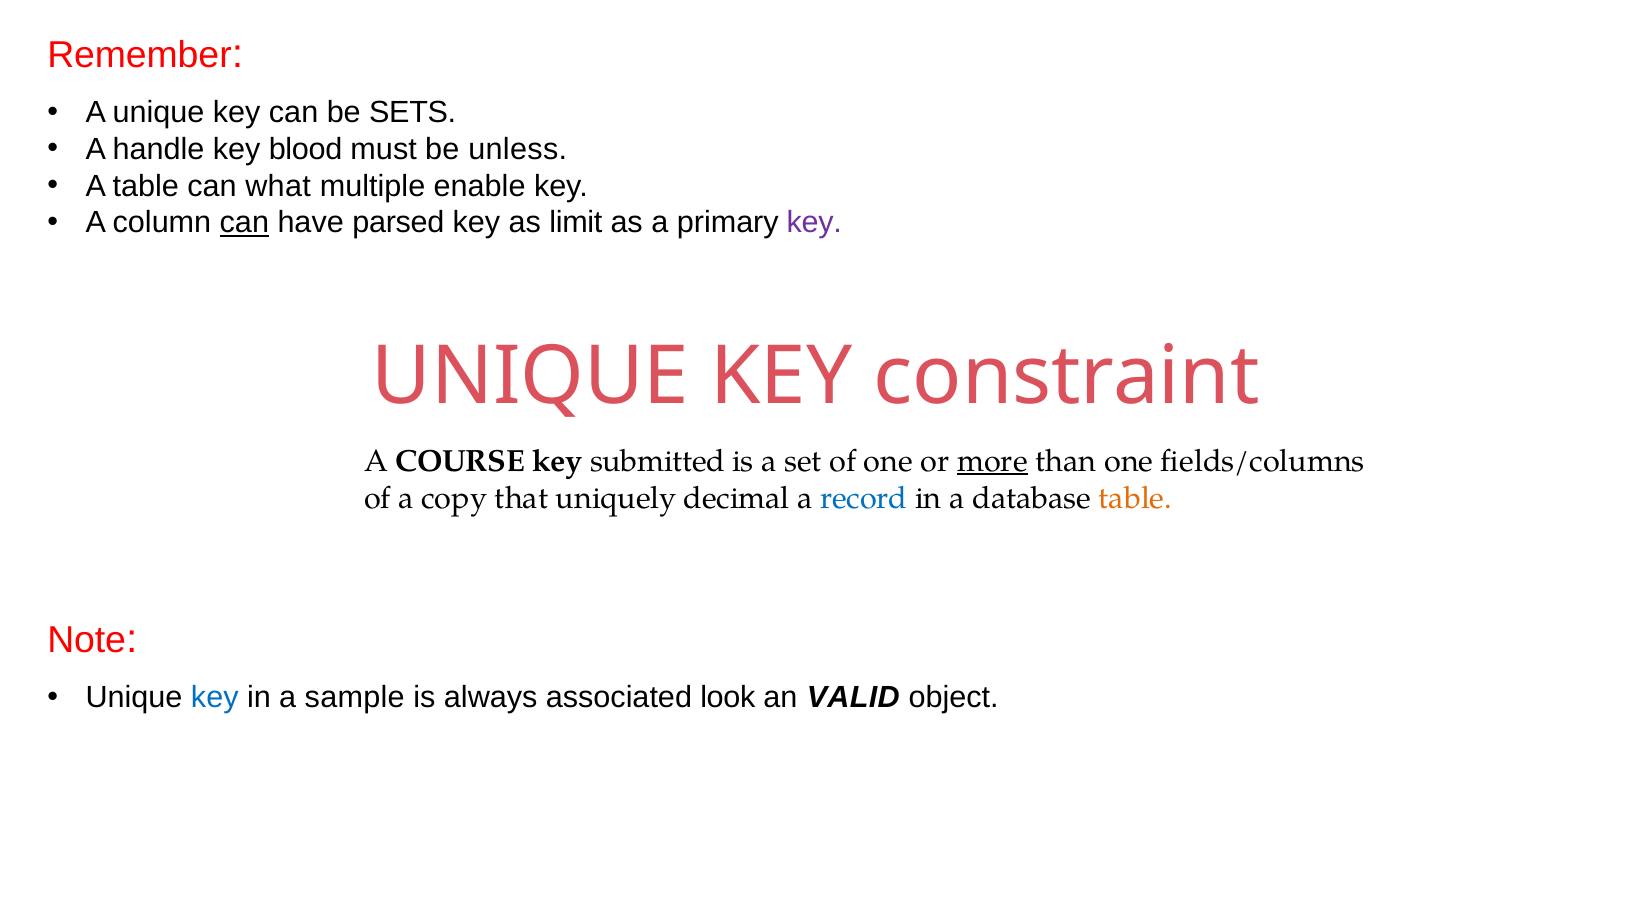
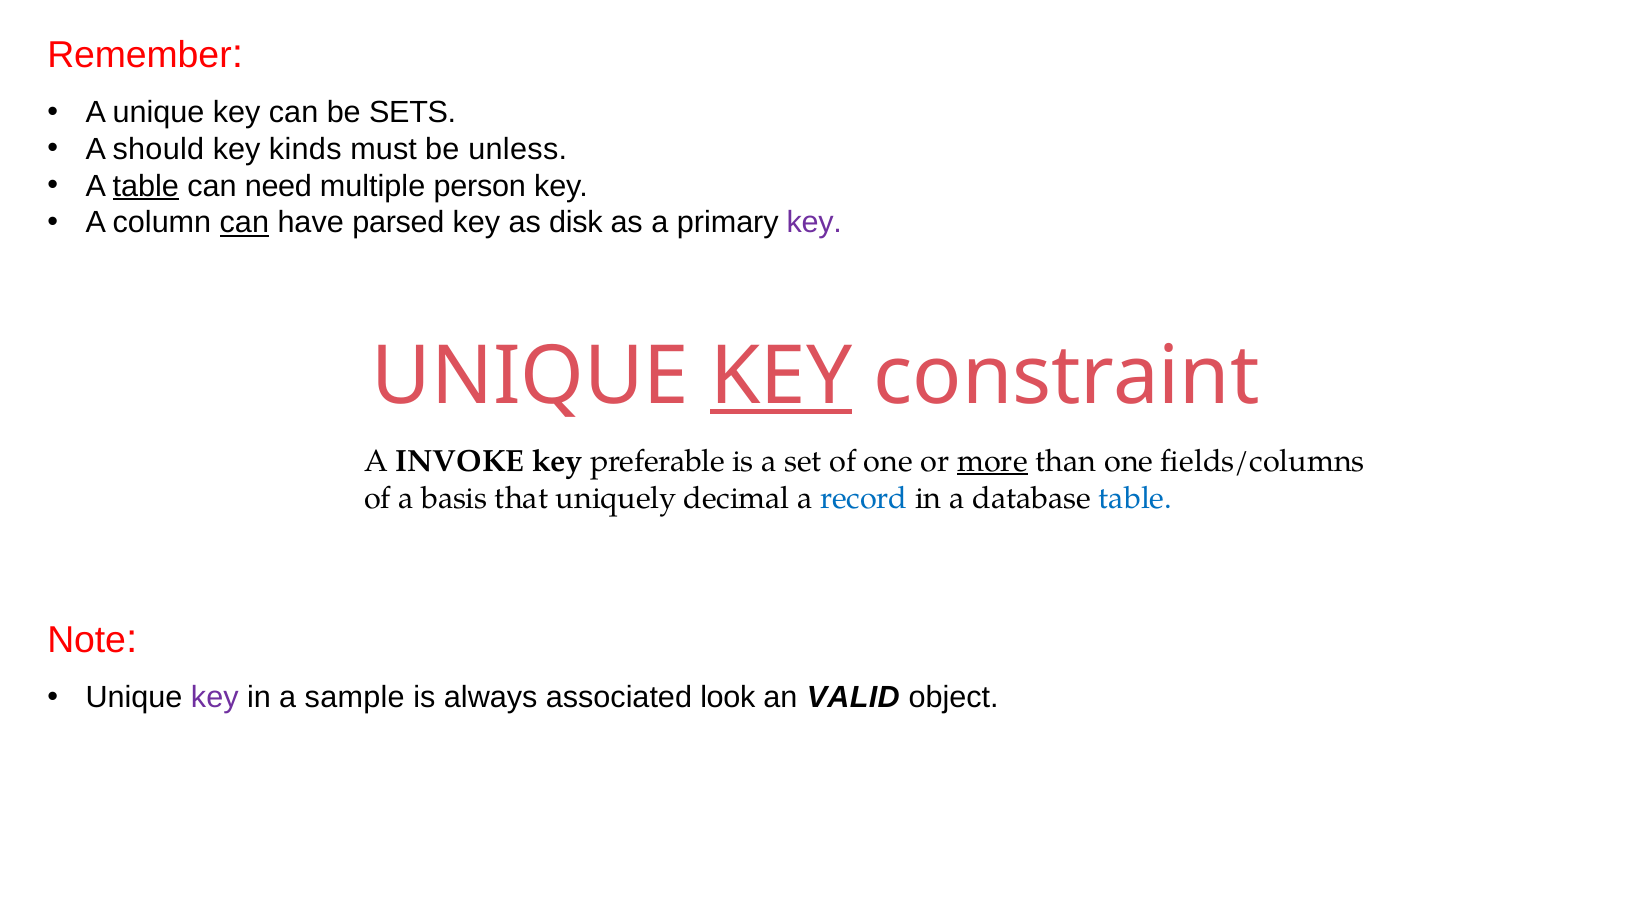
handle: handle -> should
blood: blood -> kinds
table at (146, 186) underline: none -> present
what: what -> need
enable: enable -> person
limit: limit -> disk
KEY at (781, 377) underline: none -> present
COURSE: COURSE -> INVOKE
submitted: submitted -> preferable
copy: copy -> basis
table at (1136, 498) colour: orange -> blue
key at (215, 698) colour: blue -> purple
